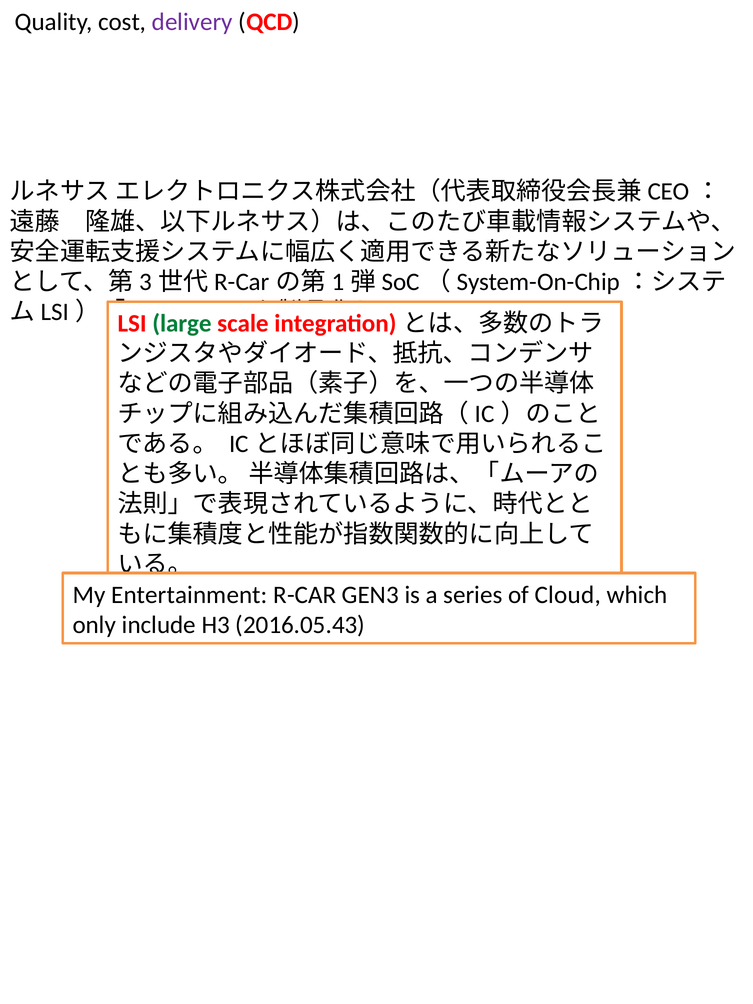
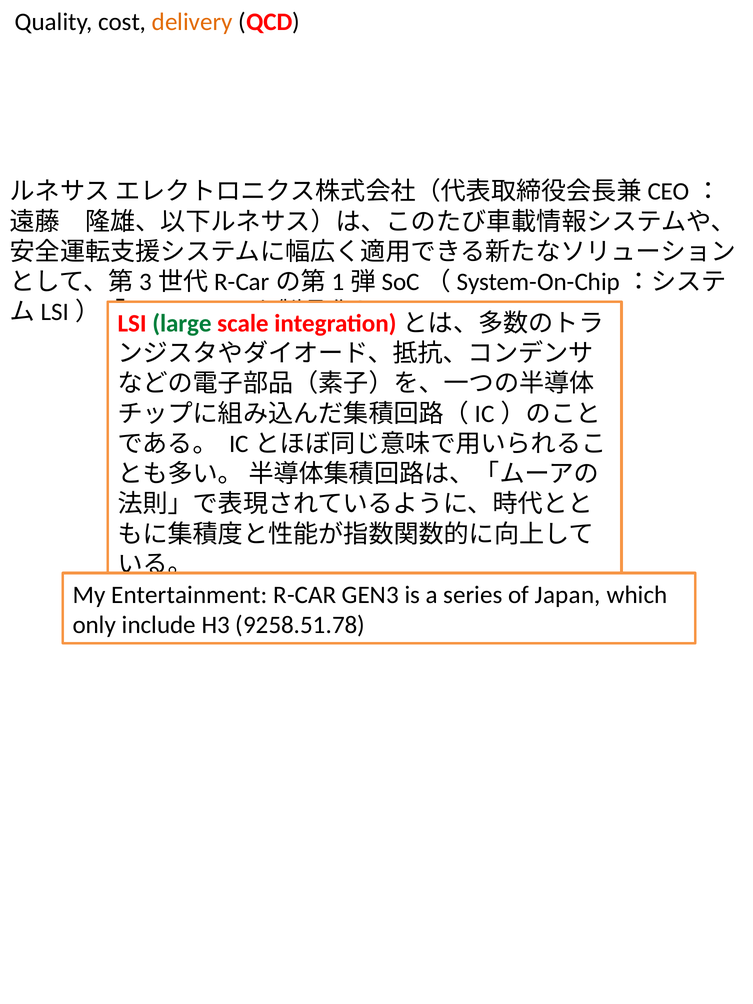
delivery colour: purple -> orange
Cloud: Cloud -> Japan
2016.05.43: 2016.05.43 -> 9258.51.78
